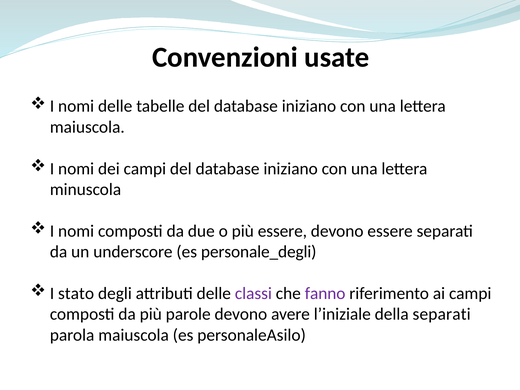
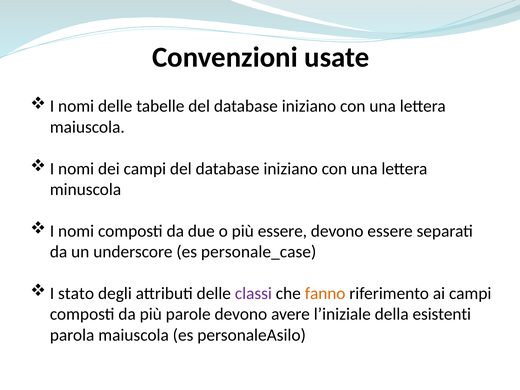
personale_degli: personale_degli -> personale_case
fanno colour: purple -> orange
della separati: separati -> esistenti
